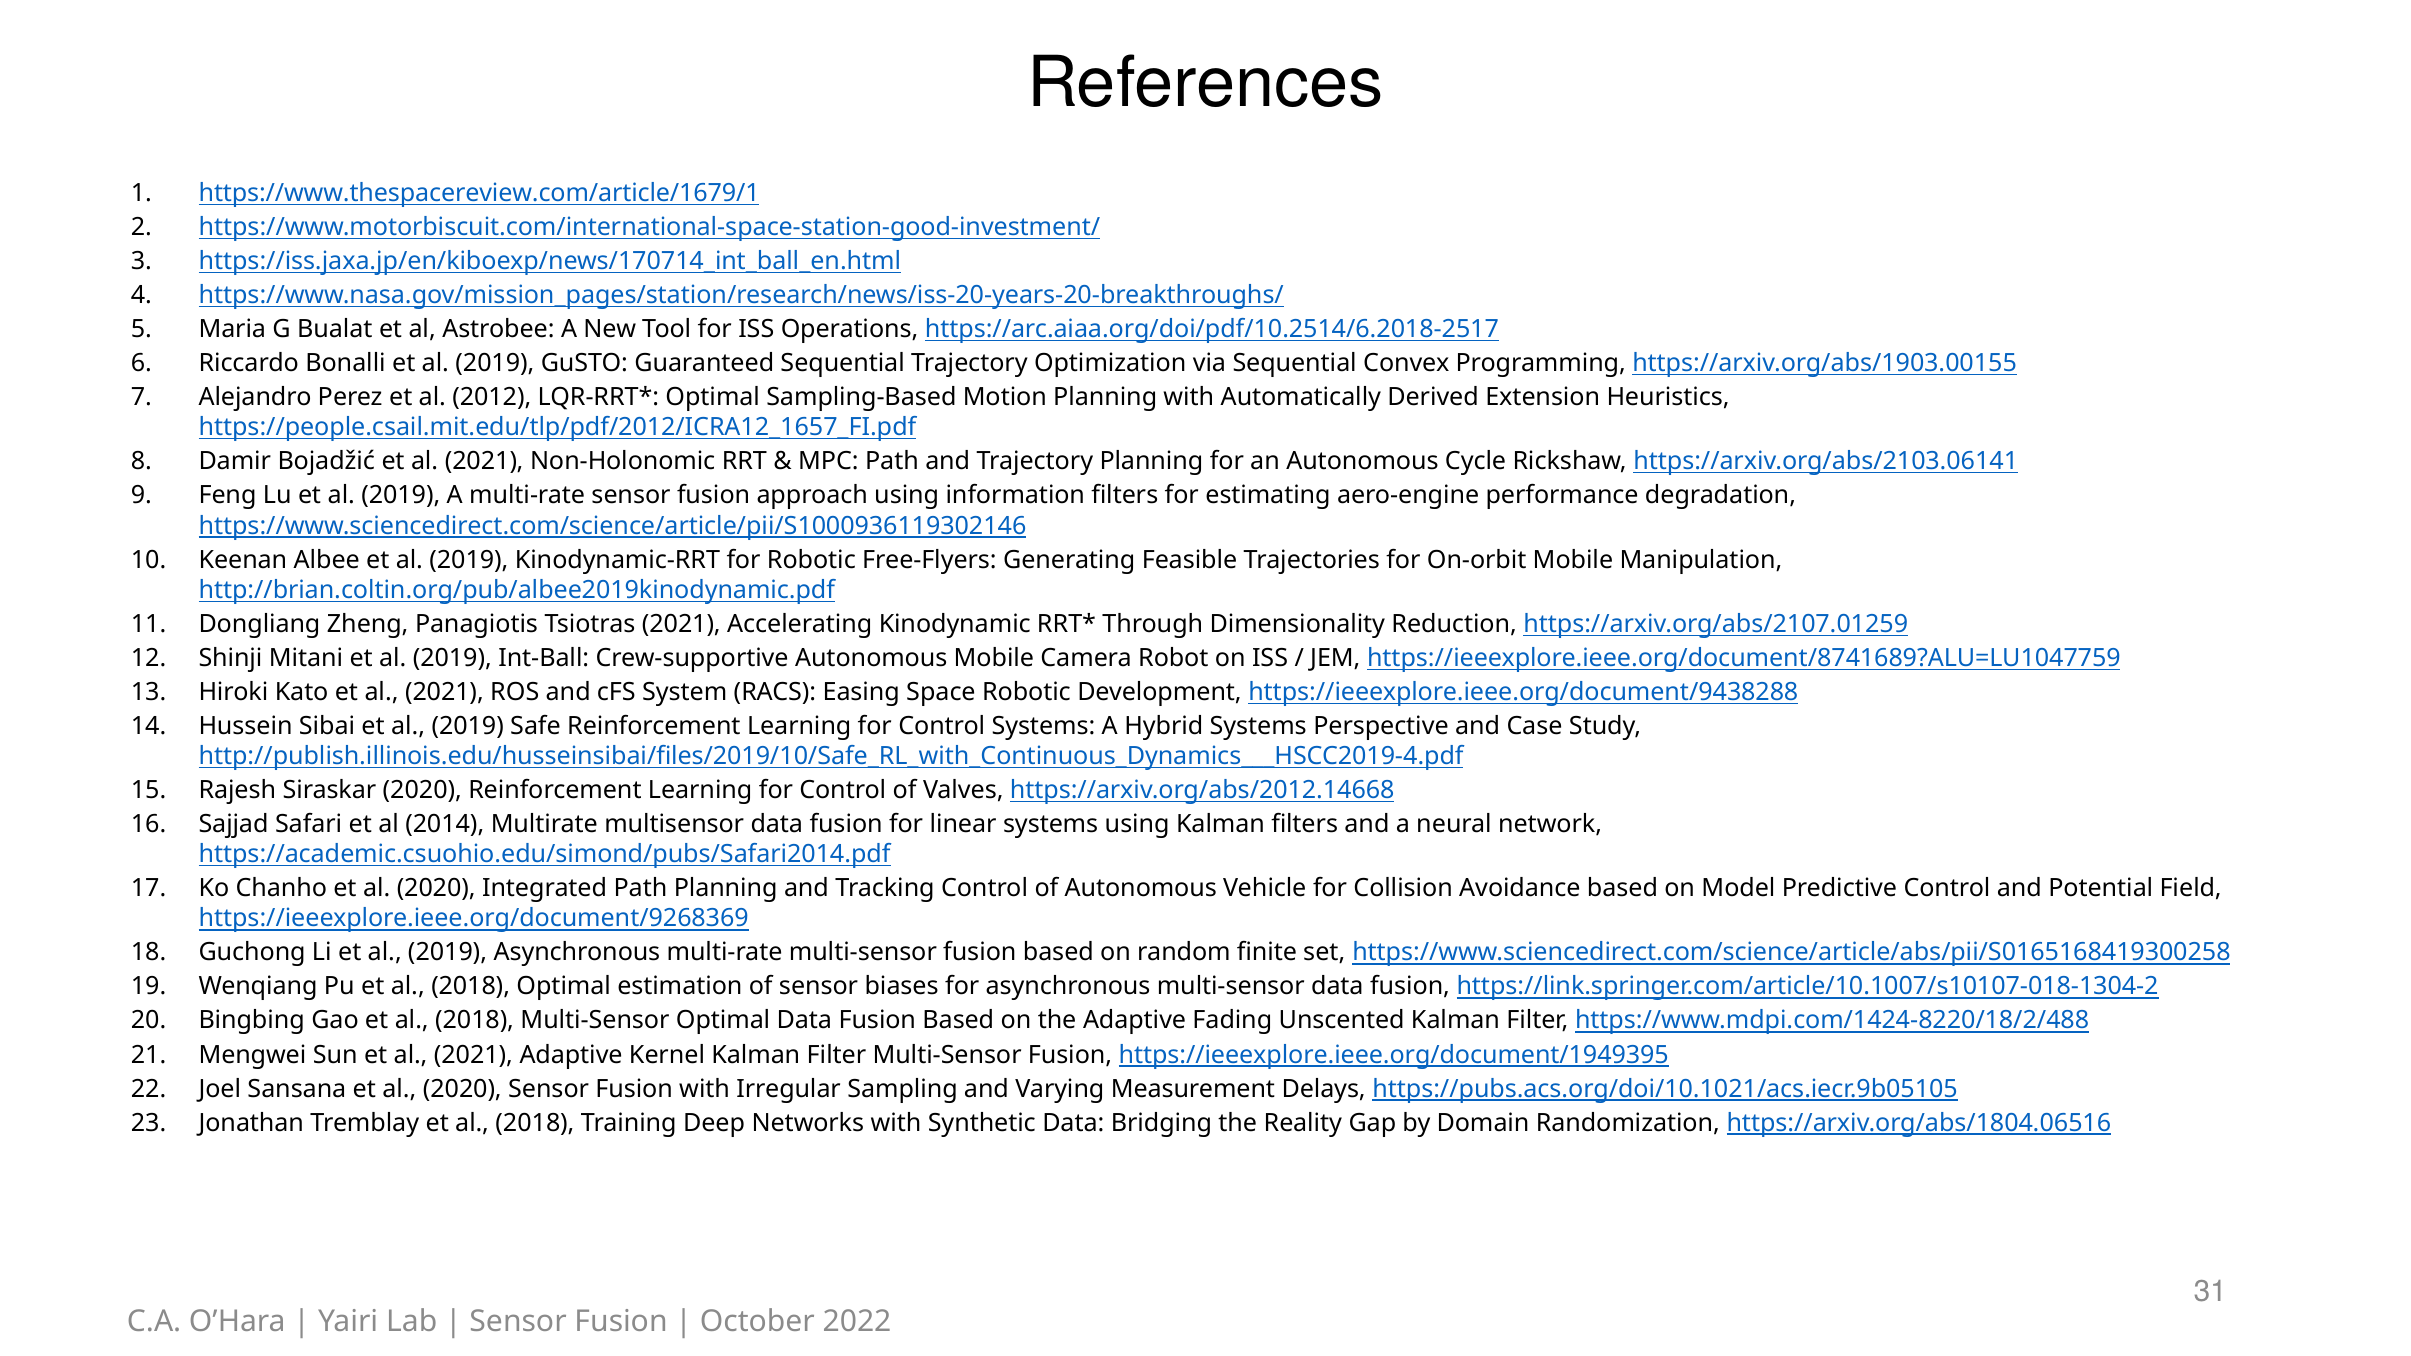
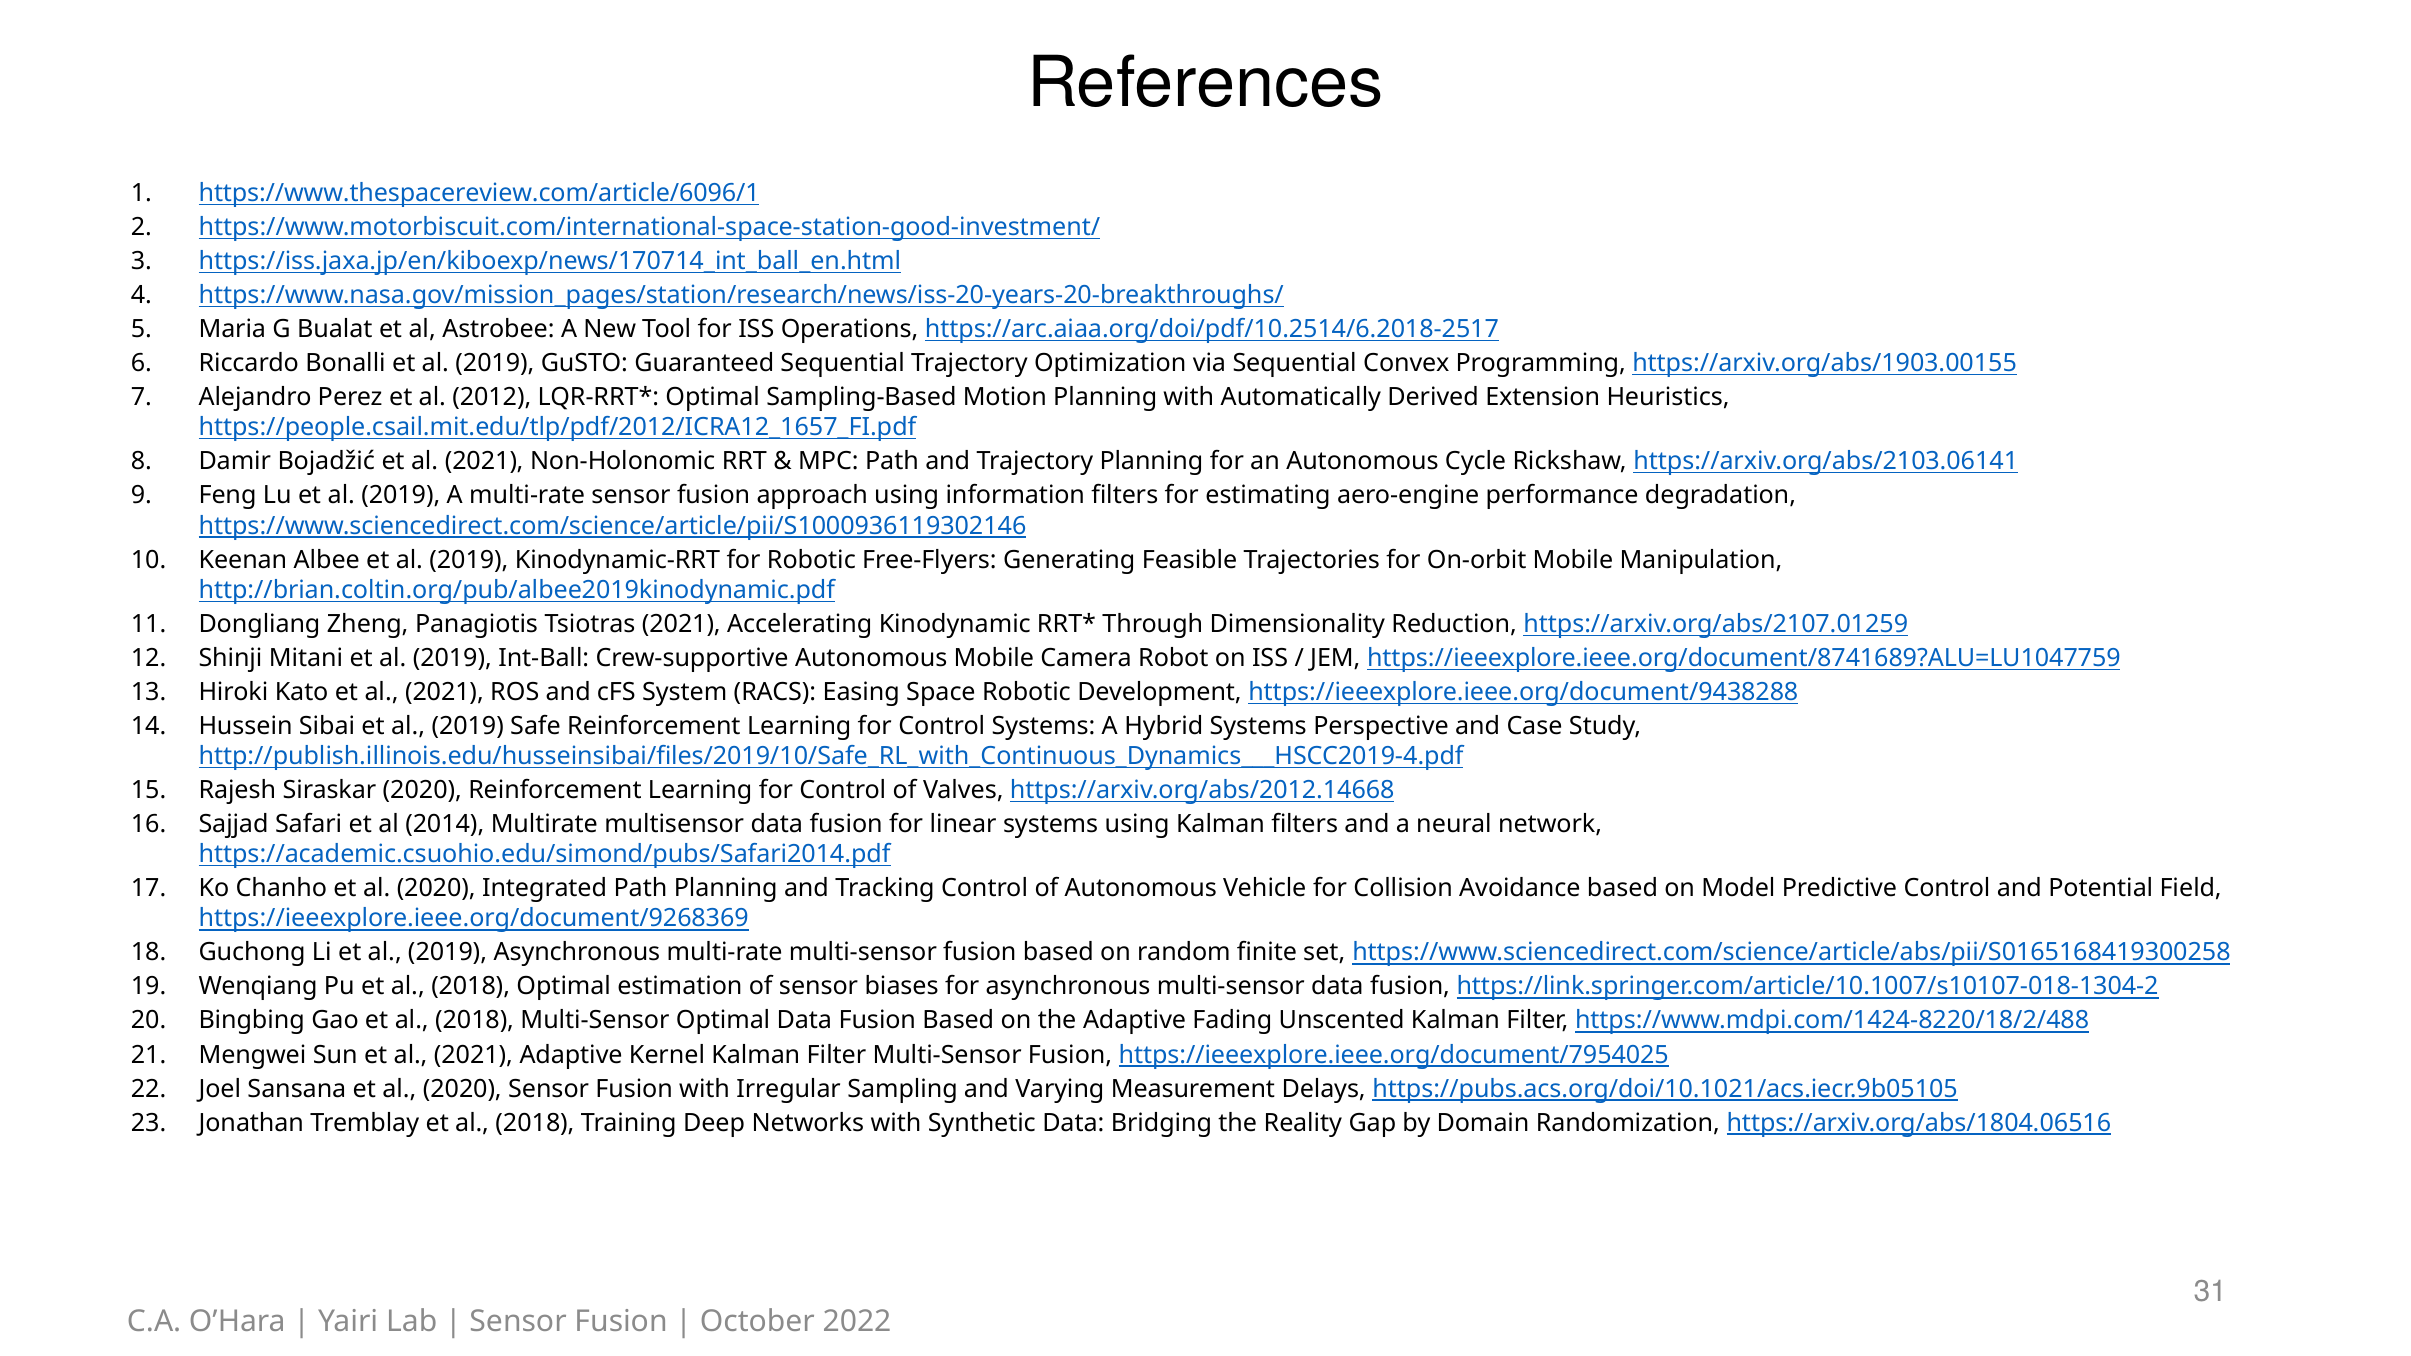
https://www.thespacereview.com/article/1679/1: https://www.thespacereview.com/article/1679/1 -> https://www.thespacereview.com/article/6096/1
https://ieeexplore.ieee.org/document/1949395: https://ieeexplore.ieee.org/document/1949395 -> https://ieeexplore.ieee.org/document/7954025
